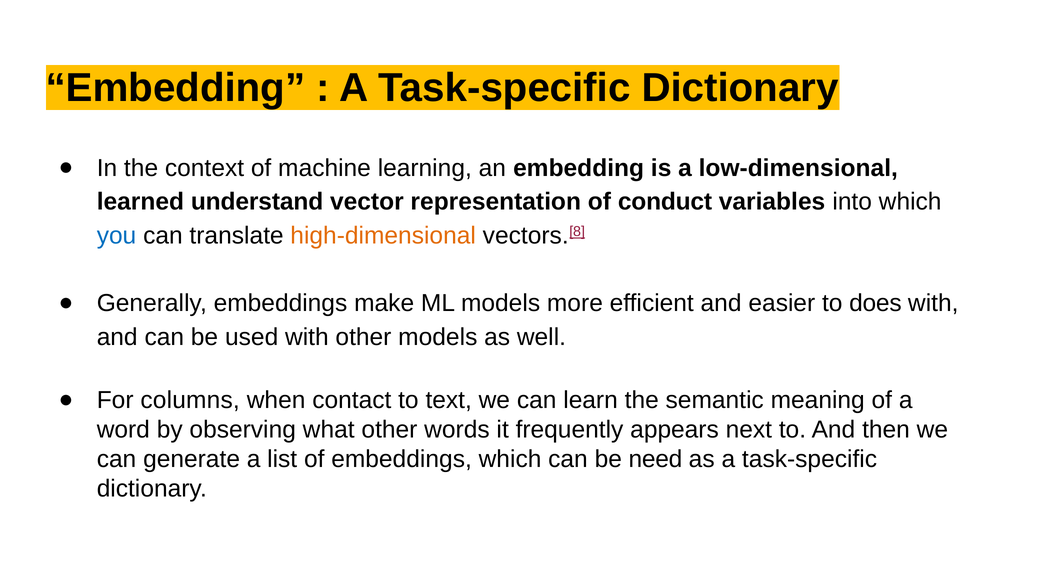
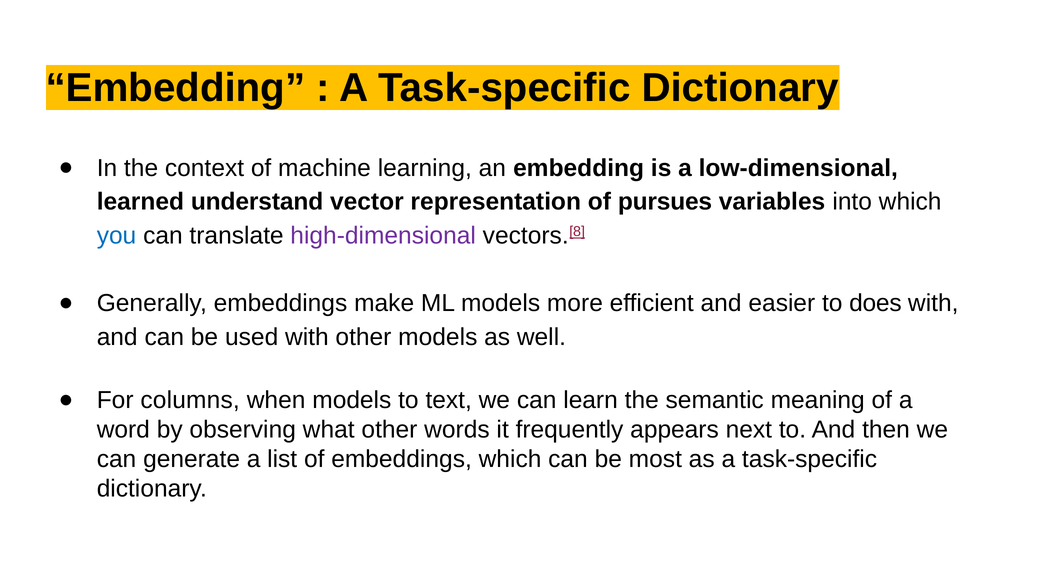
conduct: conduct -> pursues
high-dimensional colour: orange -> purple
when contact: contact -> models
need: need -> most
